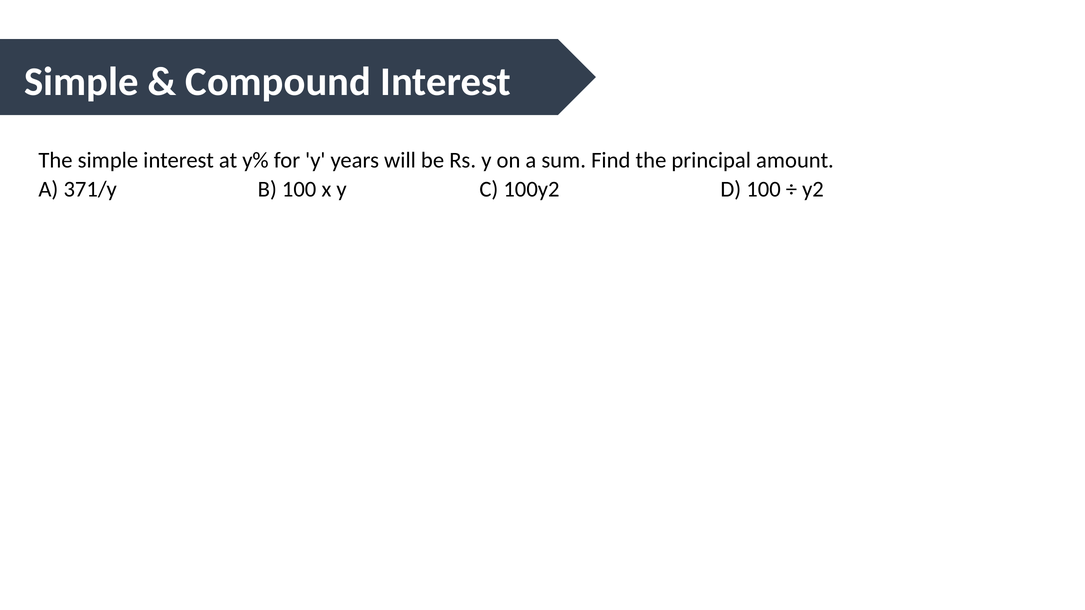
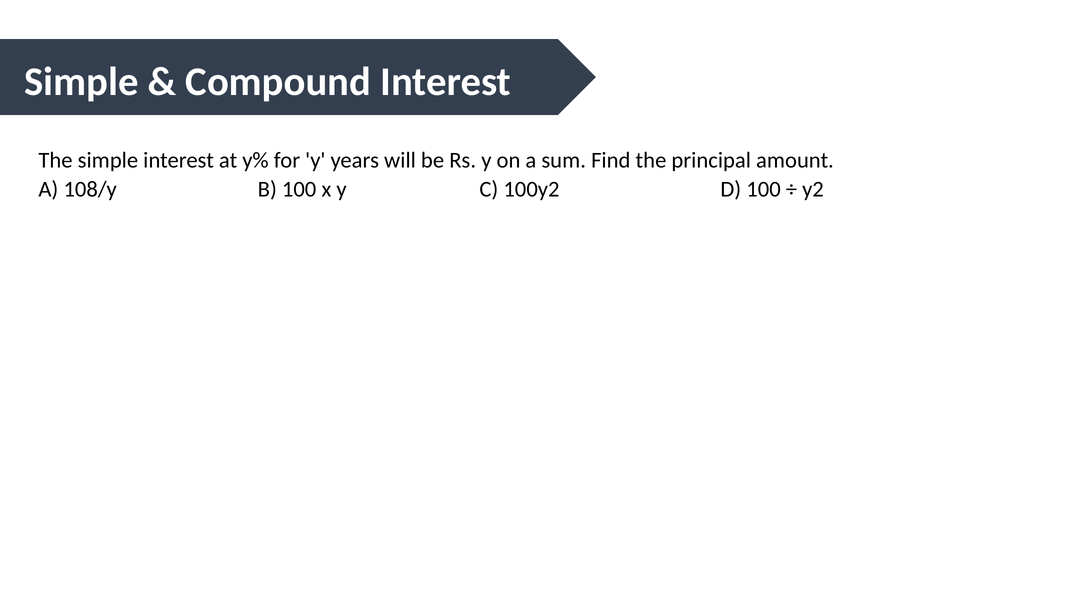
371/y: 371/y -> 108/y
